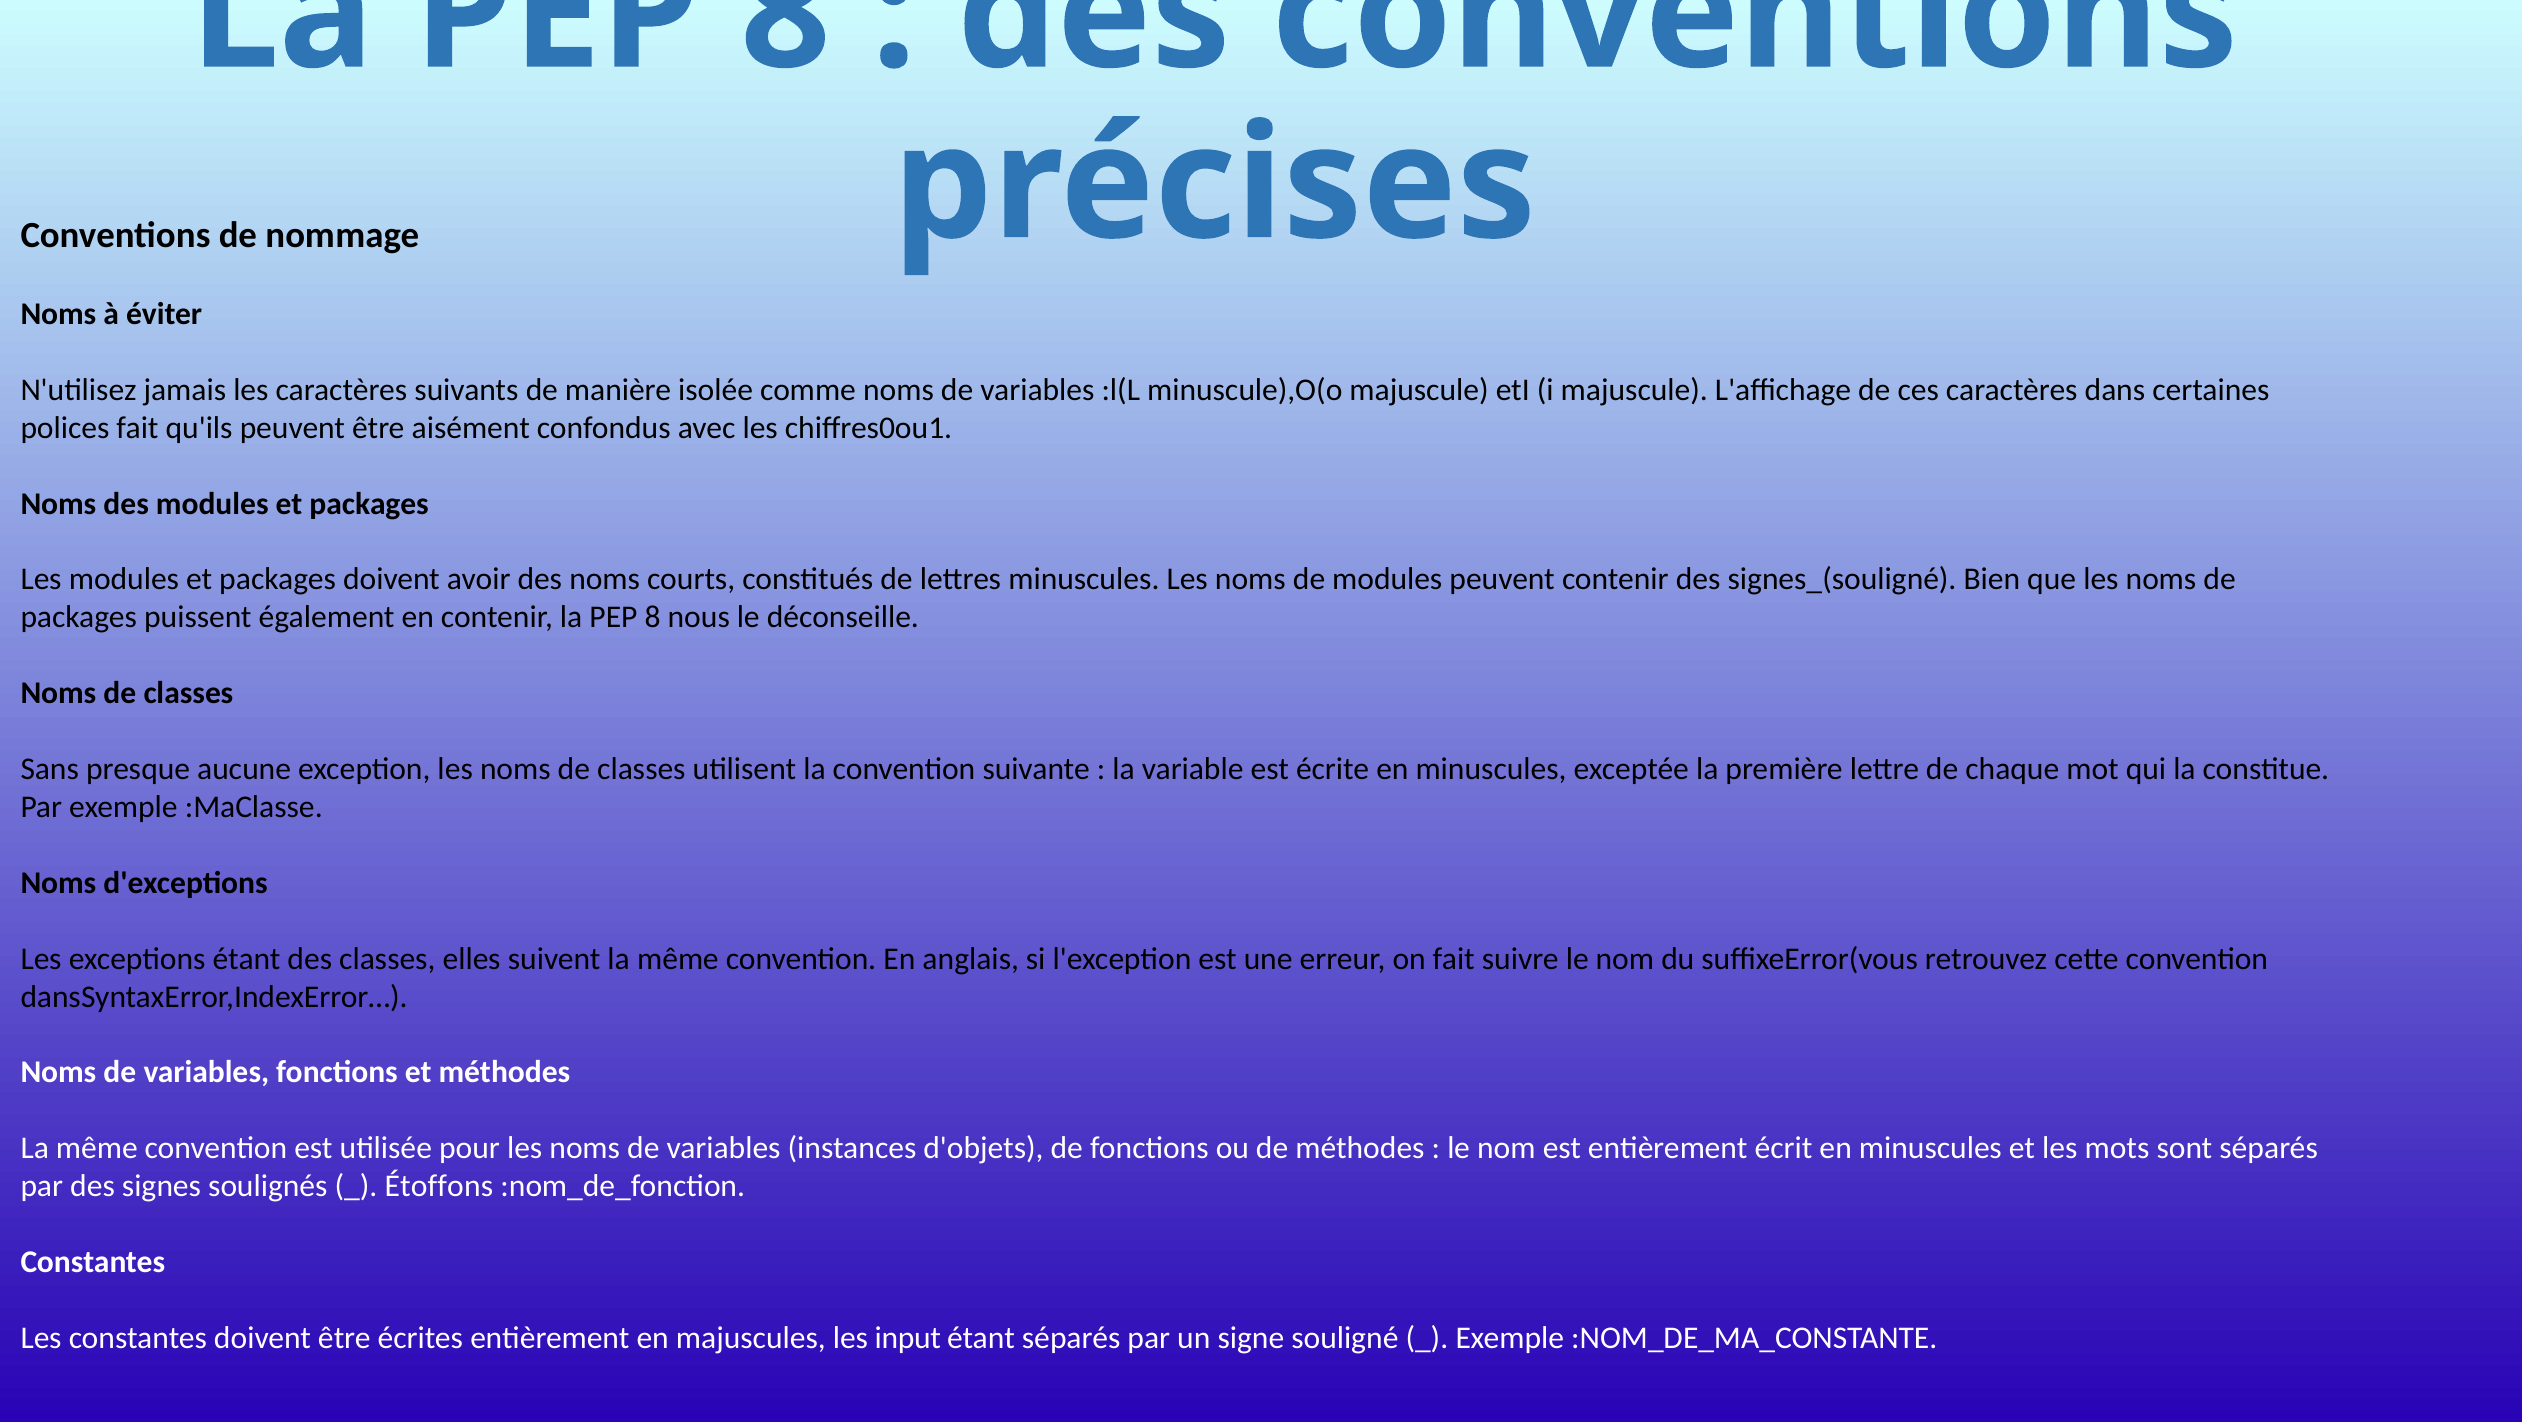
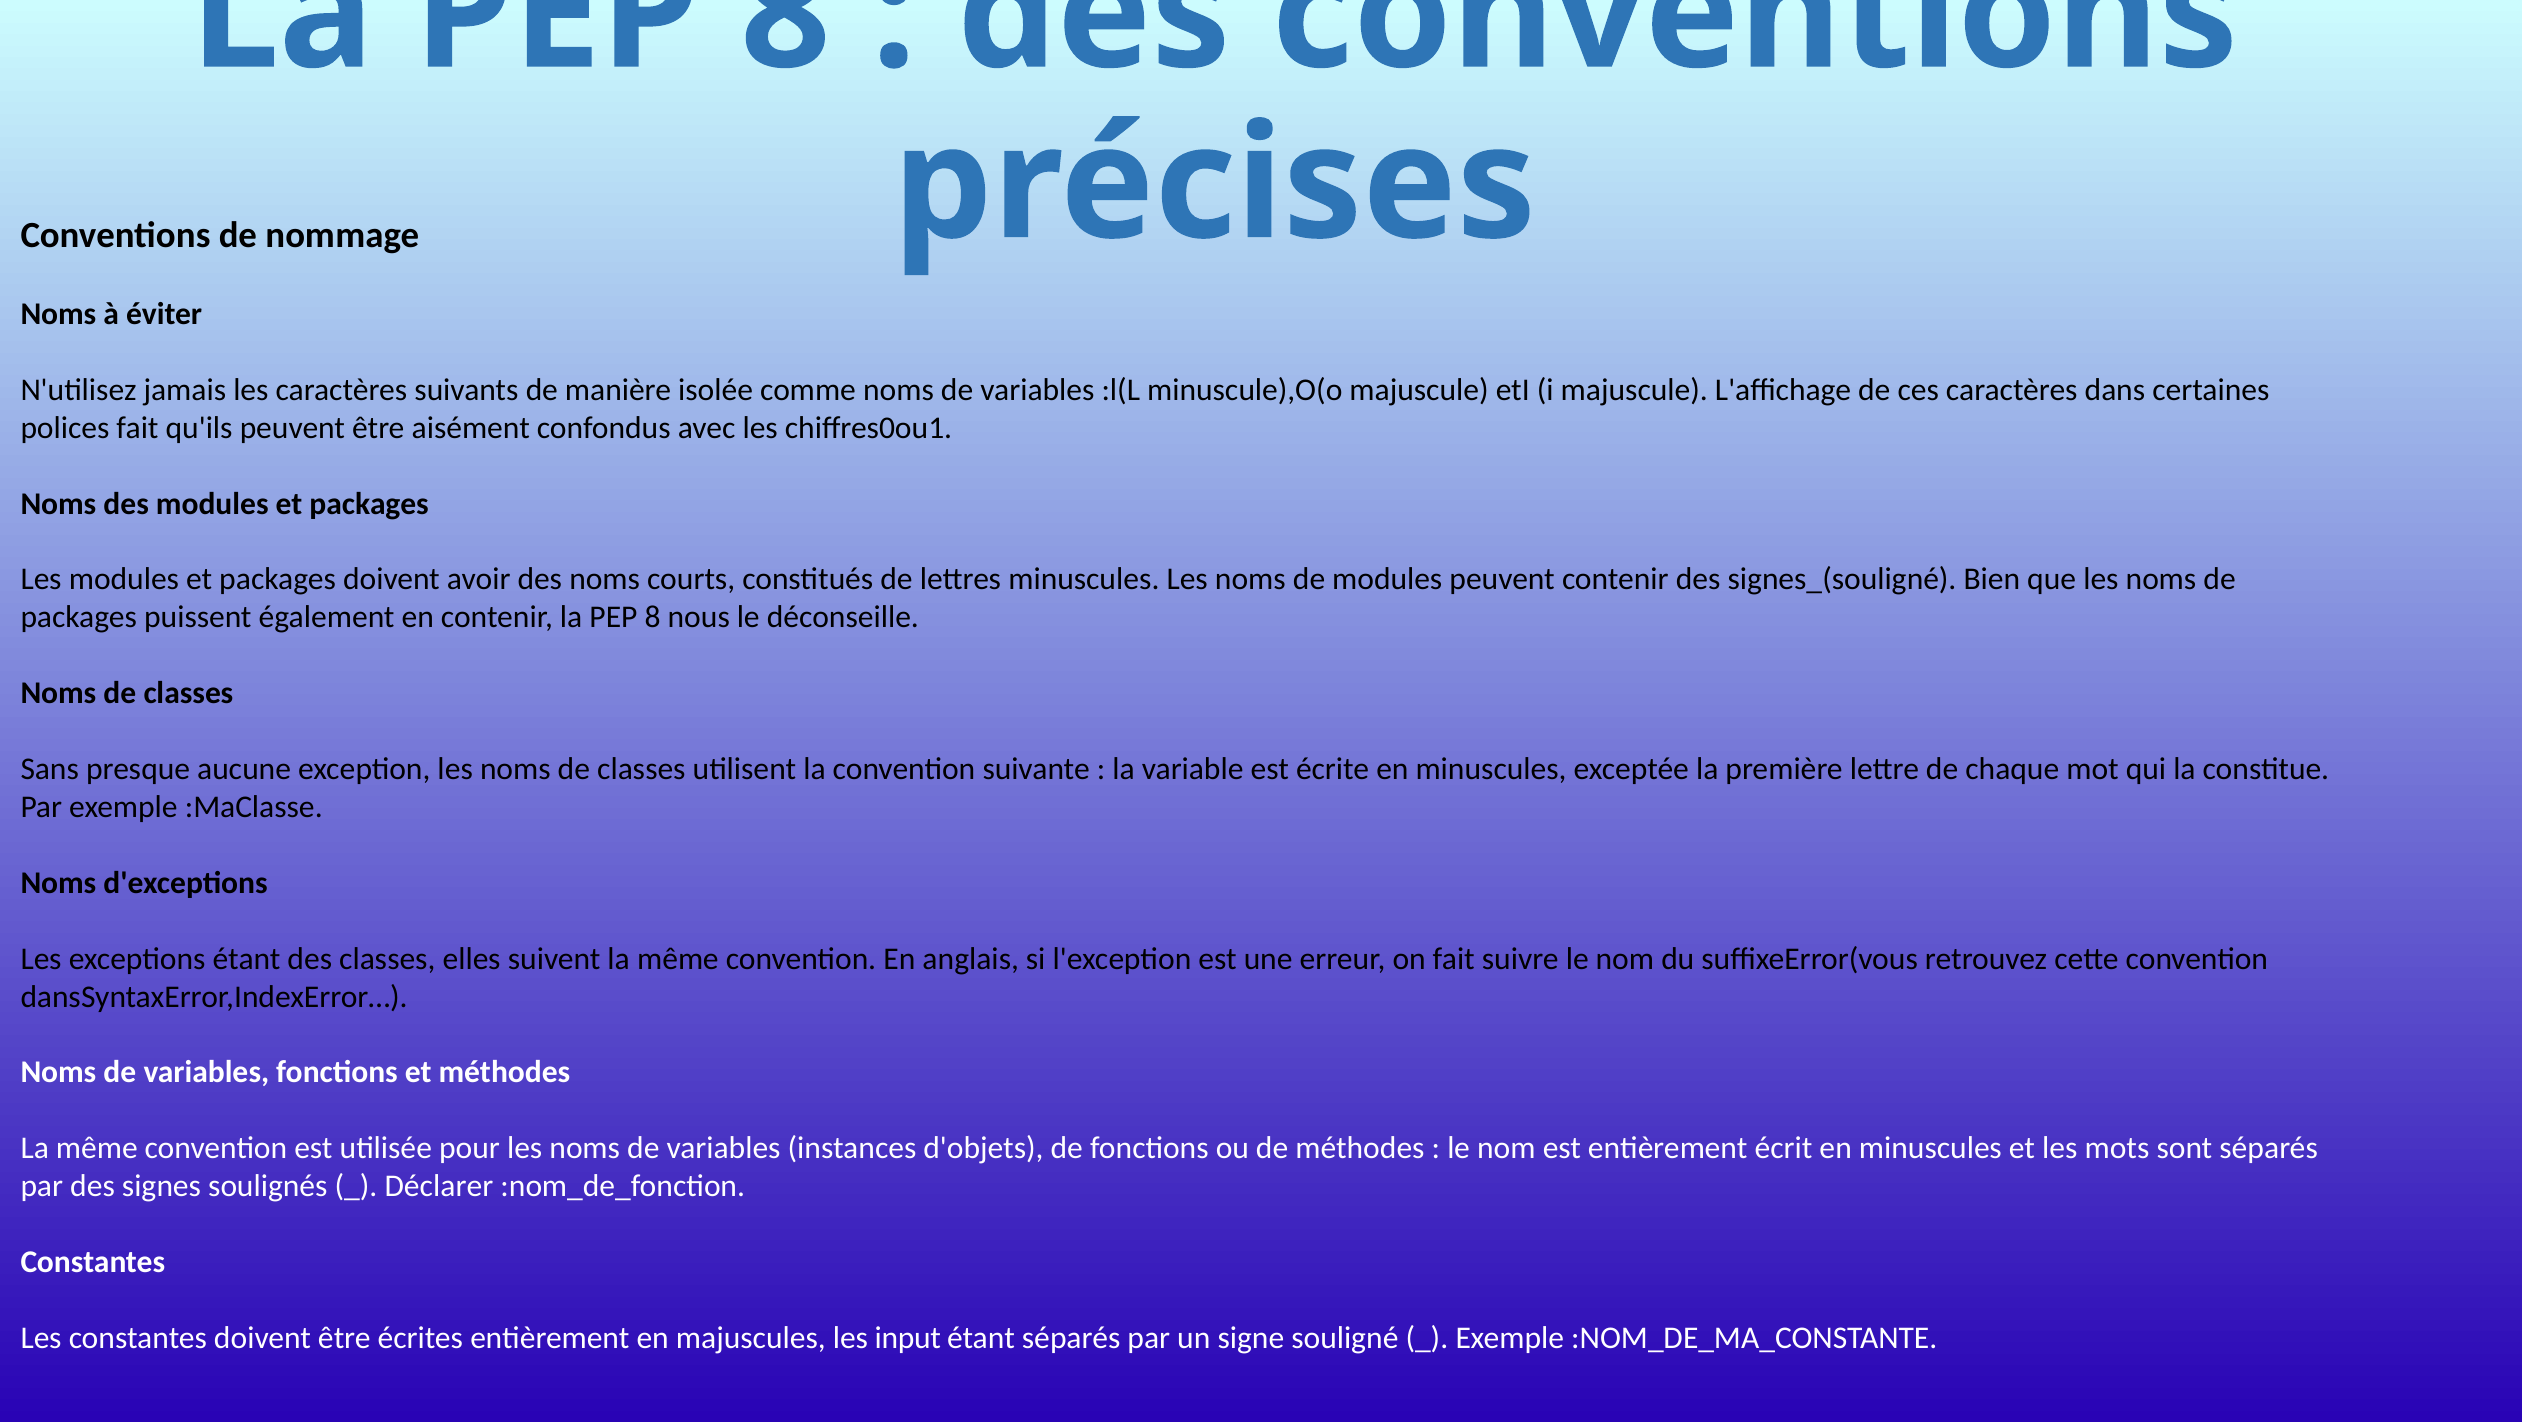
Étoffons: Étoffons -> Déclarer
